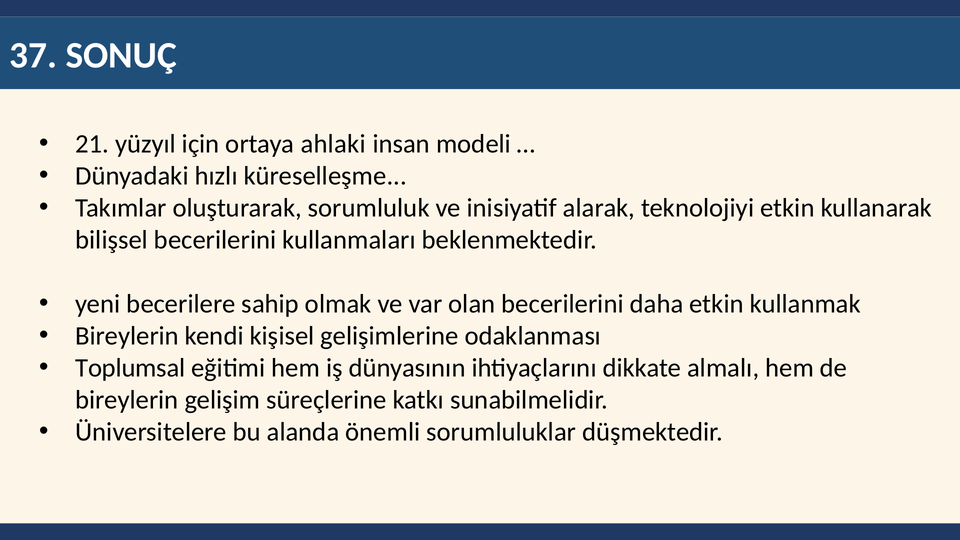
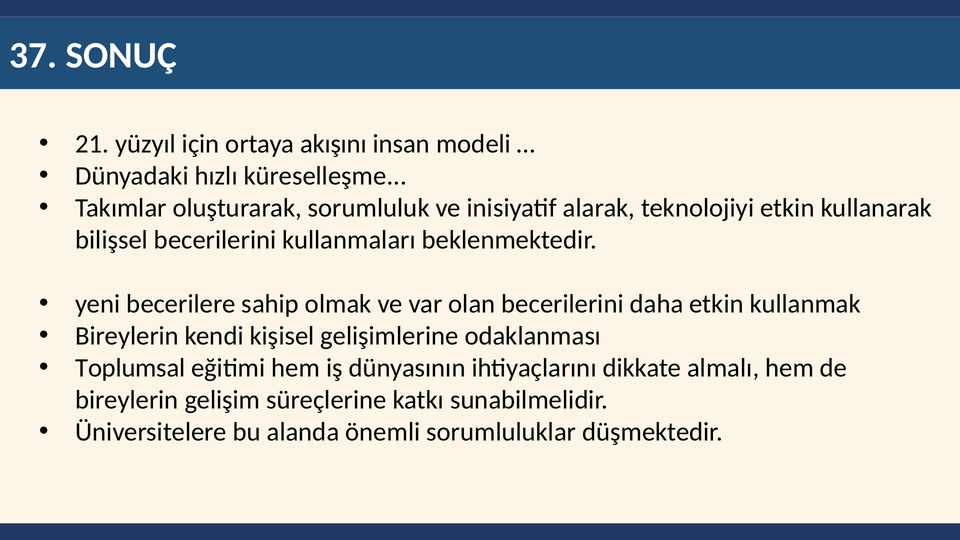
ahlaki: ahlaki -> akışını
